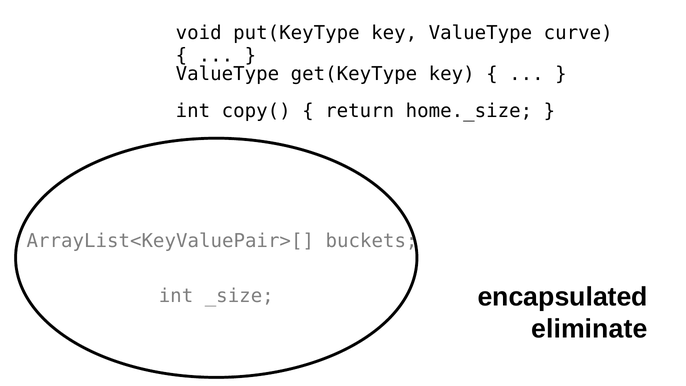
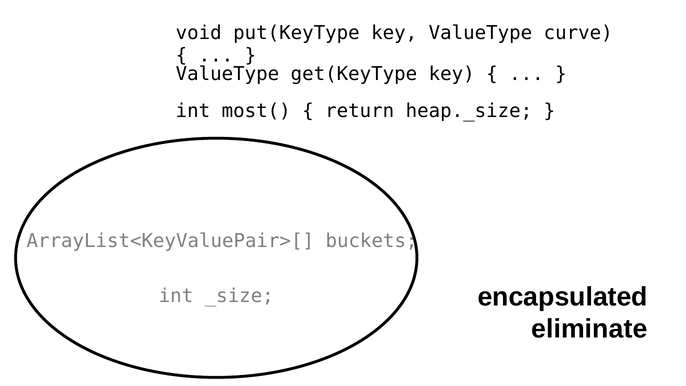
copy(: copy( -> most(
home._size: home._size -> heap._size
